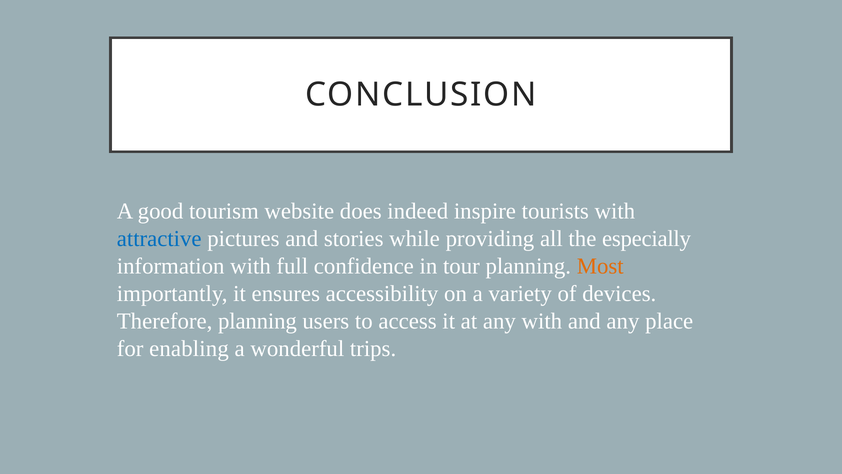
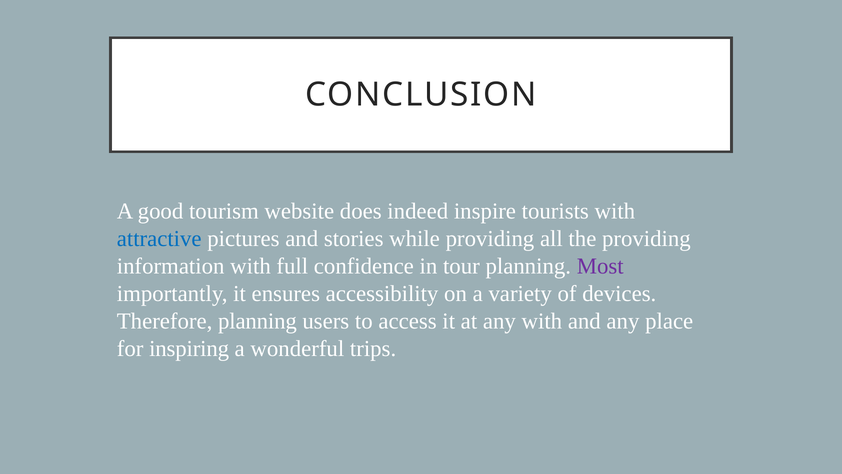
the especially: especially -> providing
Most colour: orange -> purple
enabling: enabling -> inspiring
